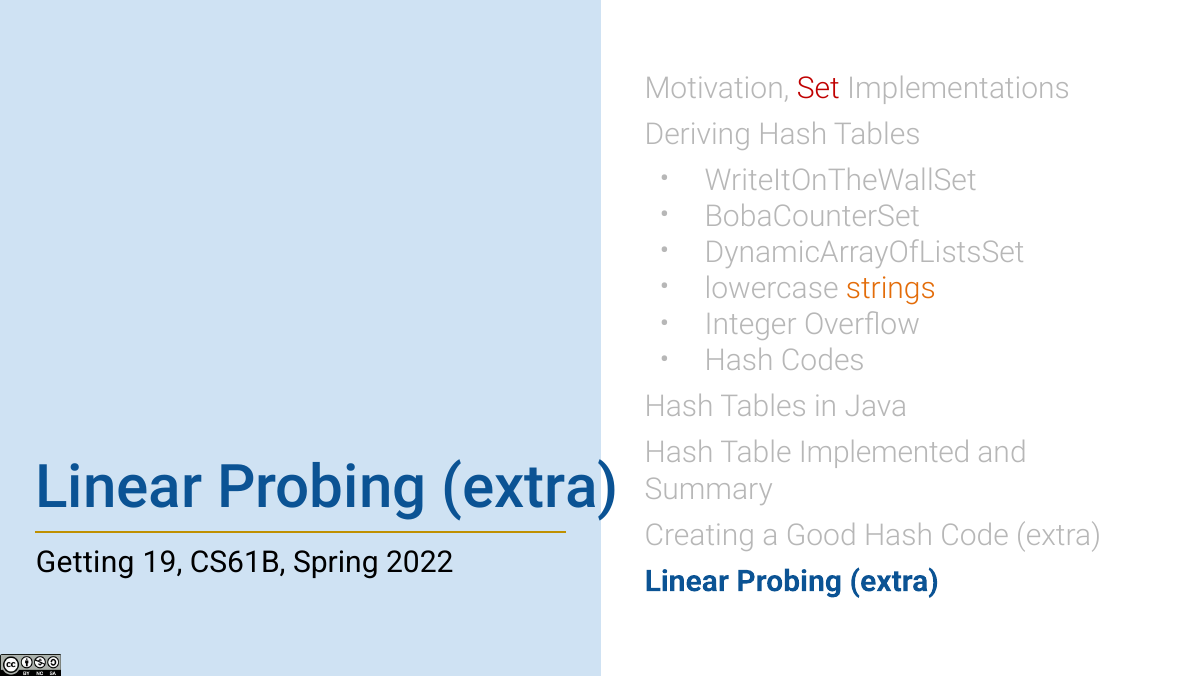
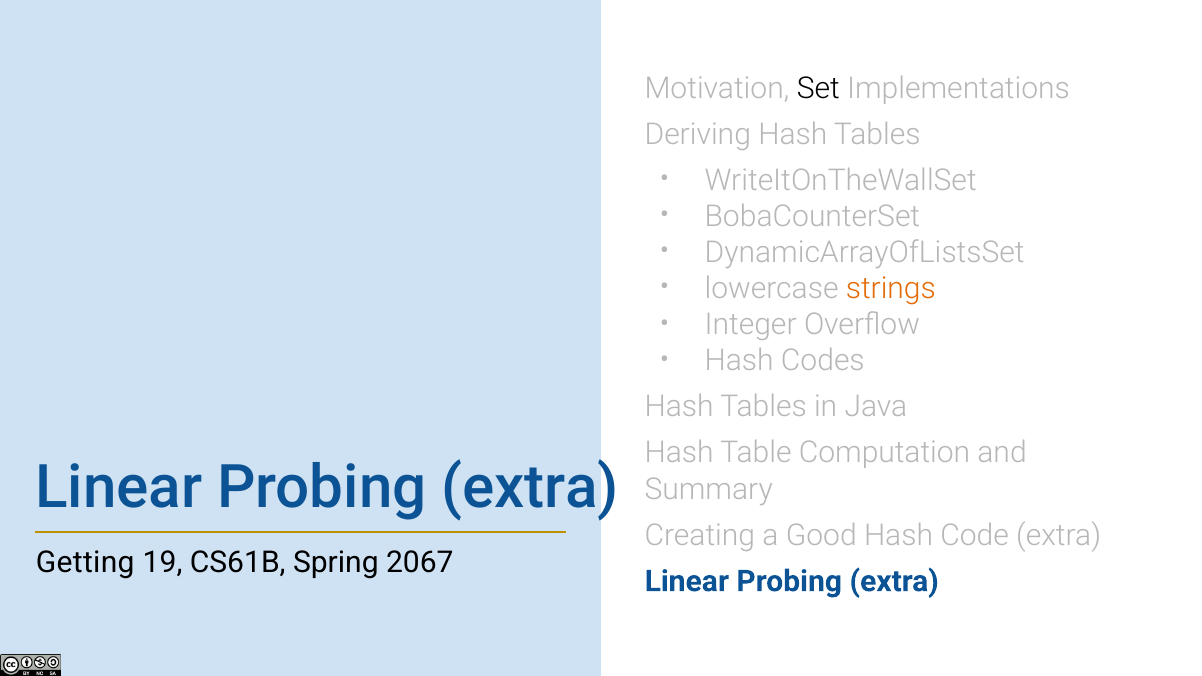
Set colour: red -> black
Implemented: Implemented -> Computation
2022: 2022 -> 2067
